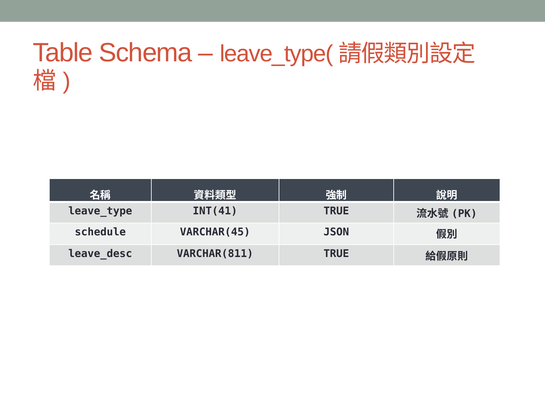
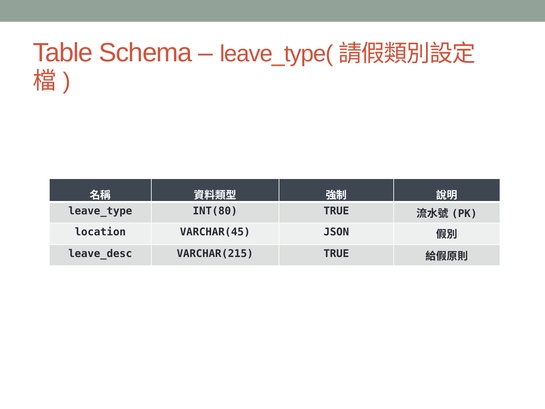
INT(41: INT(41 -> INT(80
schedule: schedule -> location
VARCHAR(811: VARCHAR(811 -> VARCHAR(215
